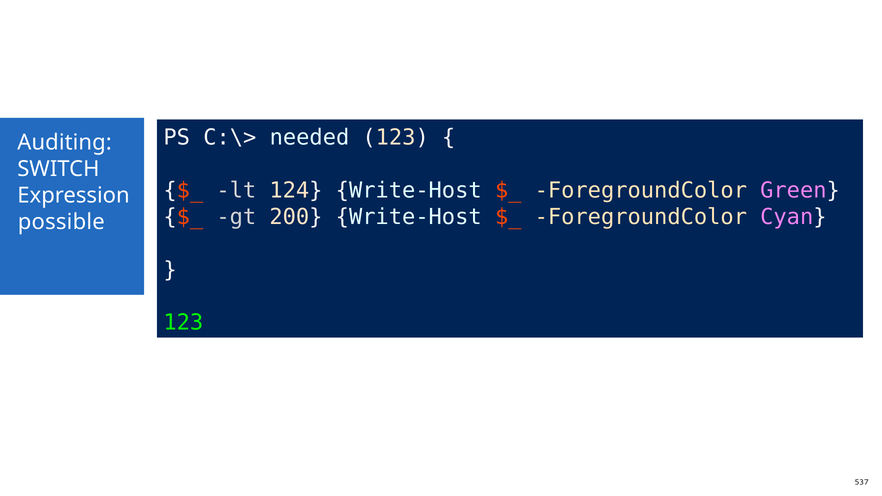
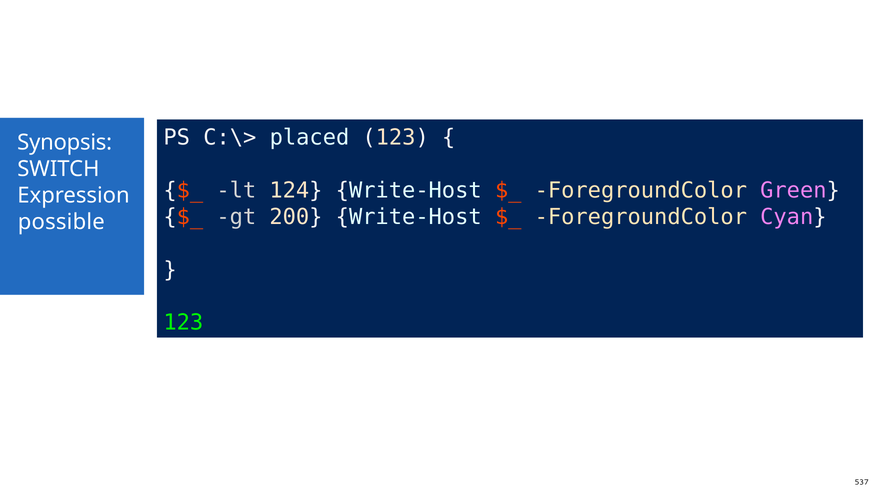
needed: needed -> placed
Auditing: Auditing -> Synopsis
